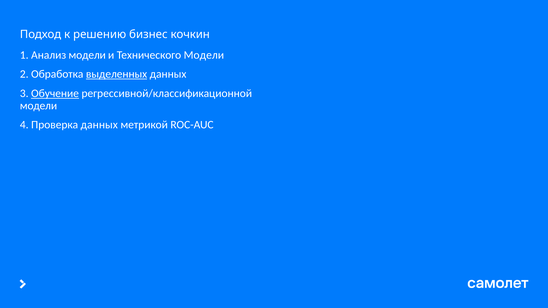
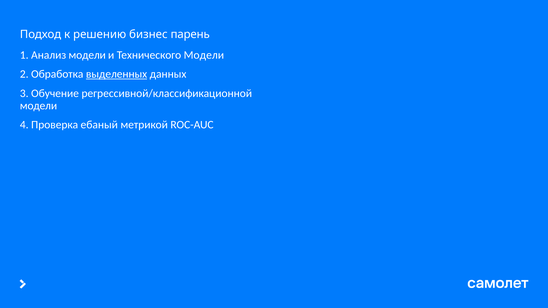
кочкин: кочкин -> парень
Обучение underline: present -> none
Проверка данных: данных -> ебаный
